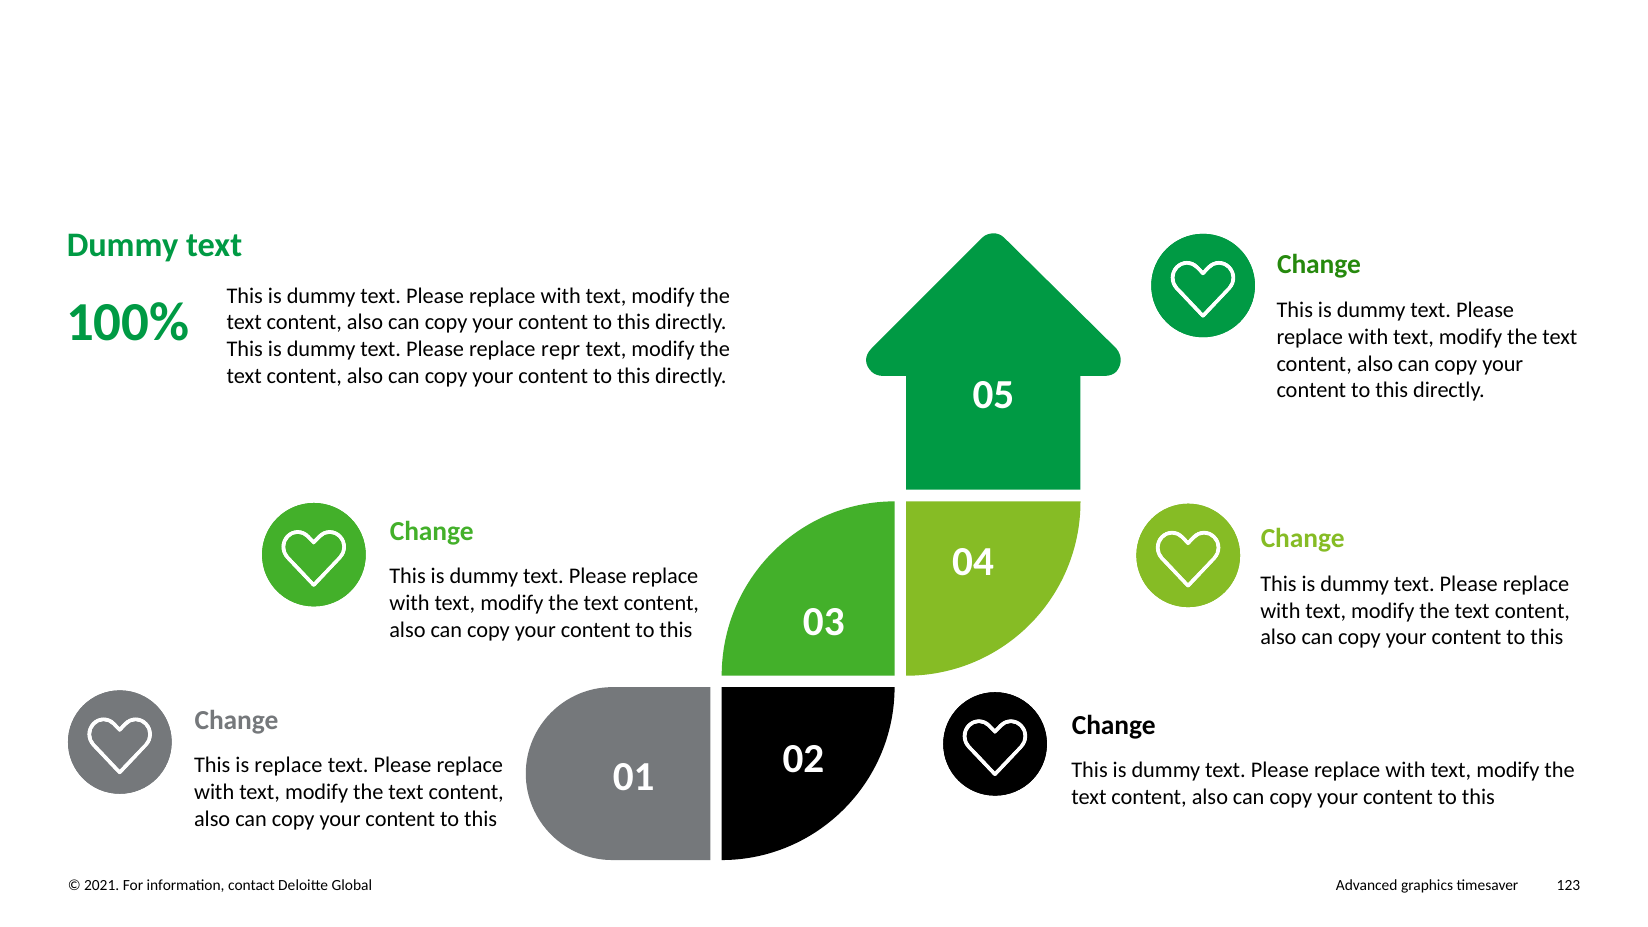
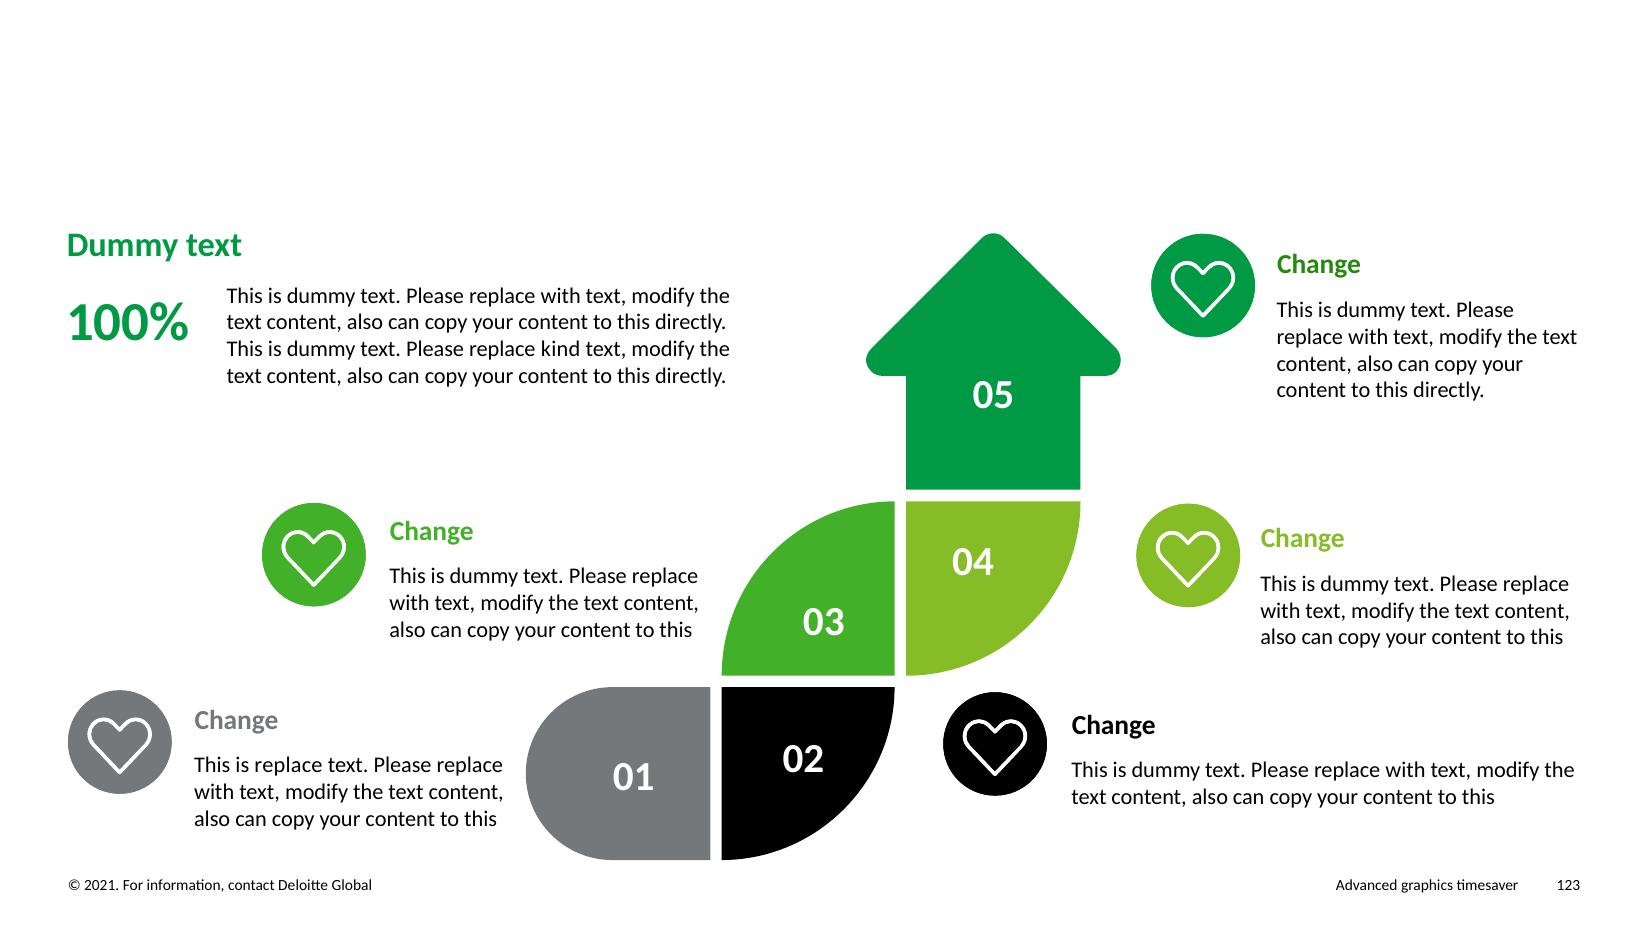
repr: repr -> kind
